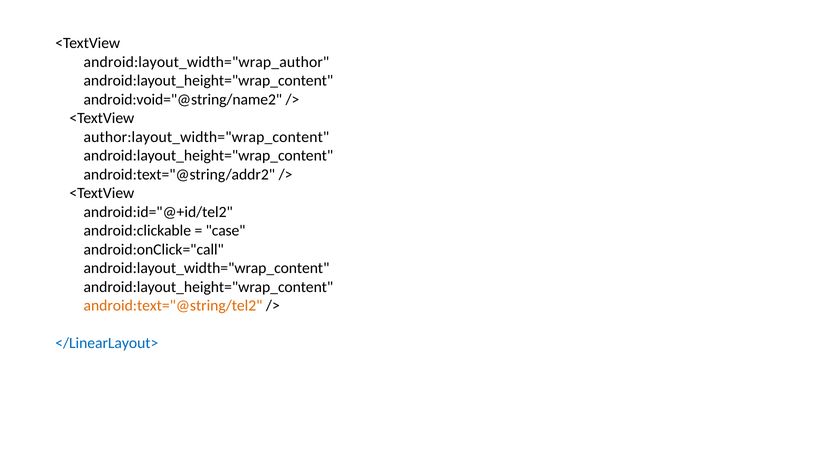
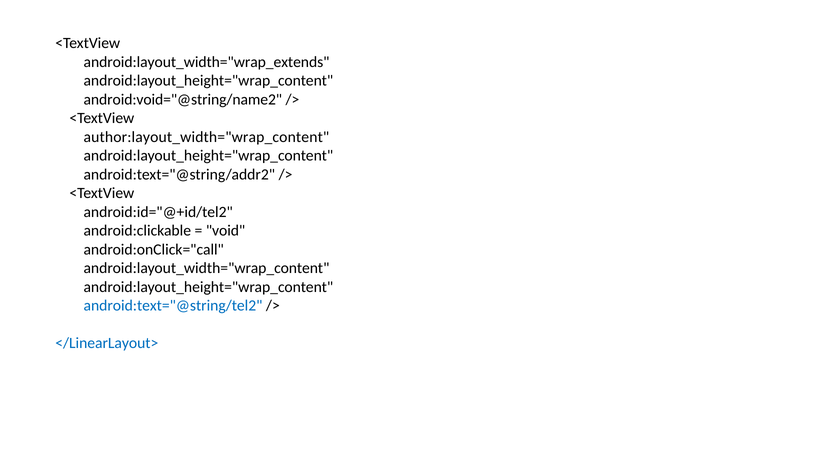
android:layout_width="wrap_author: android:layout_width="wrap_author -> android:layout_width="wrap_extends
case: case -> void
android:text="@string/tel2 colour: orange -> blue
